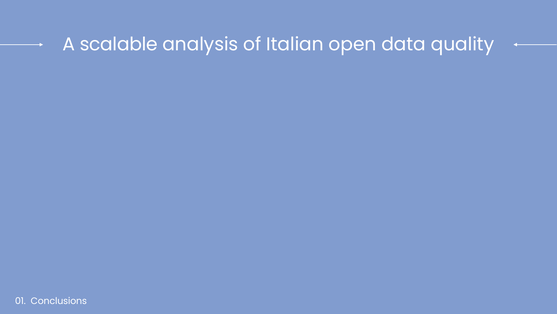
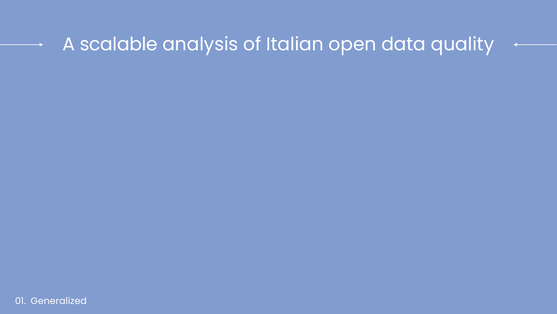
Conclusions: Conclusions -> Generalized
